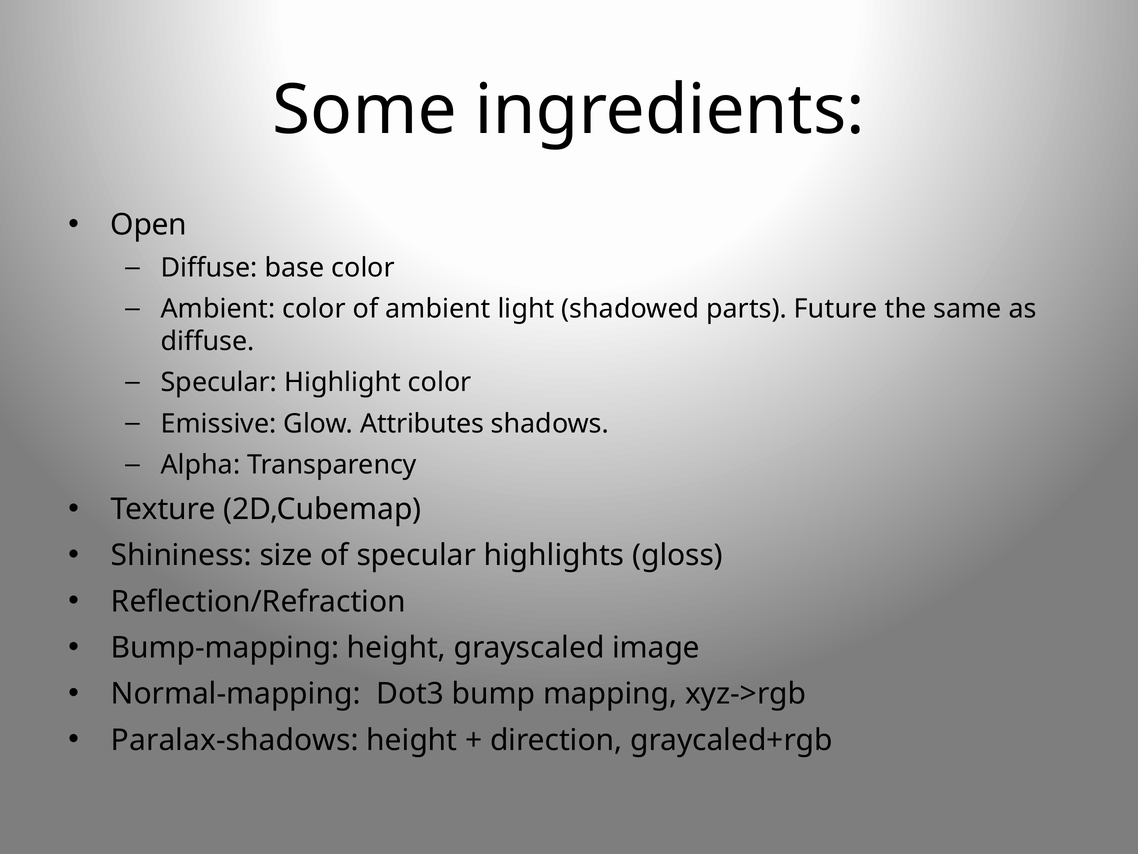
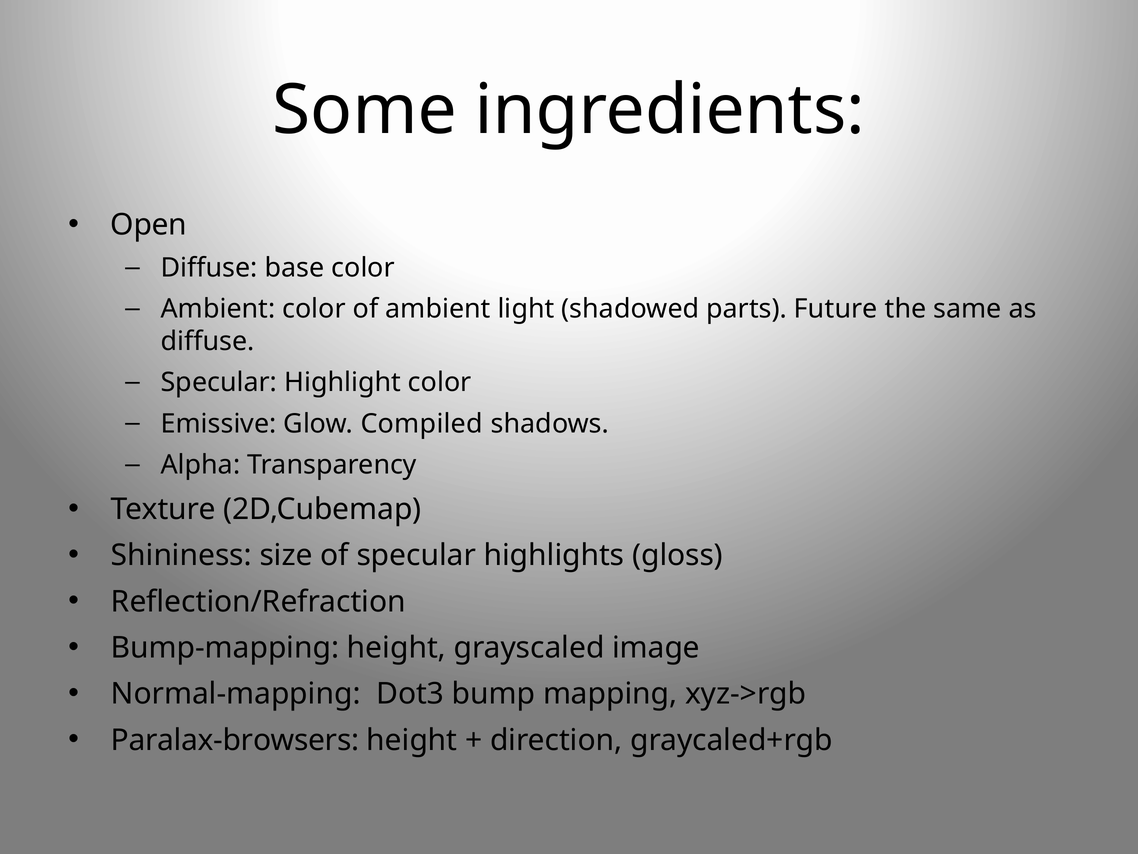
Attributes: Attributes -> Compiled
Paralax-shadows: Paralax-shadows -> Paralax-browsers
